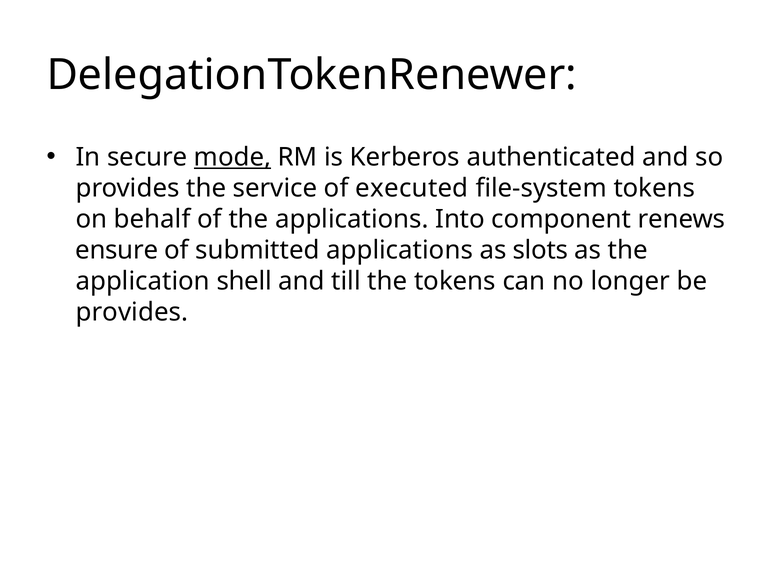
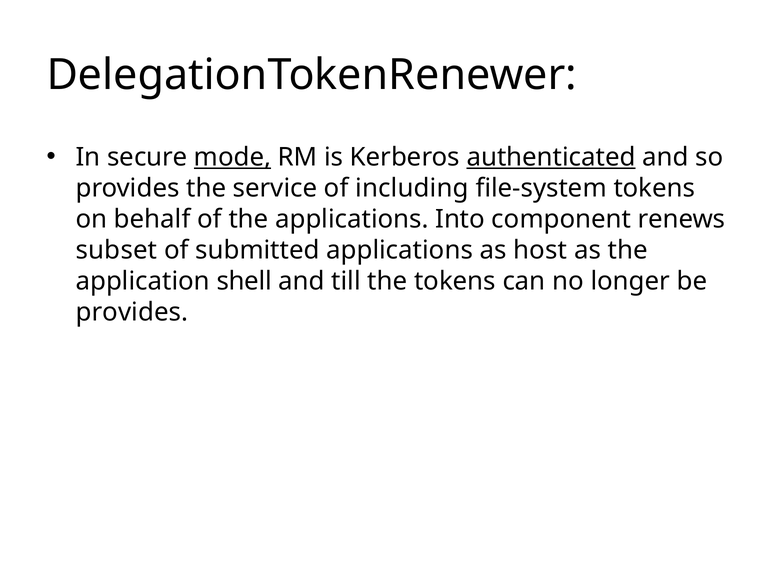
authenticated underline: none -> present
executed: executed -> including
ensure: ensure -> subset
slots: slots -> host
